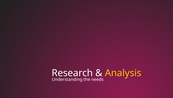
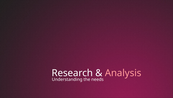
Analysis colour: yellow -> pink
